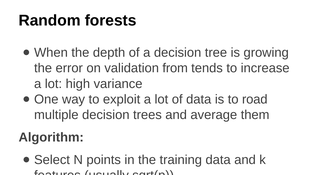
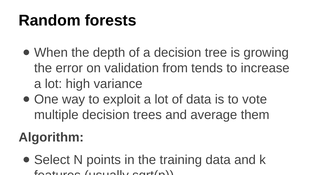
road: road -> vote
